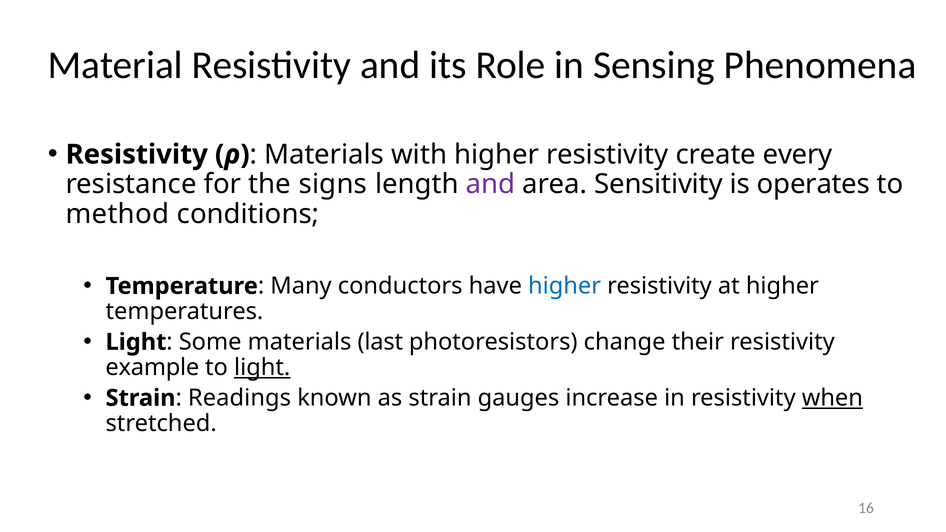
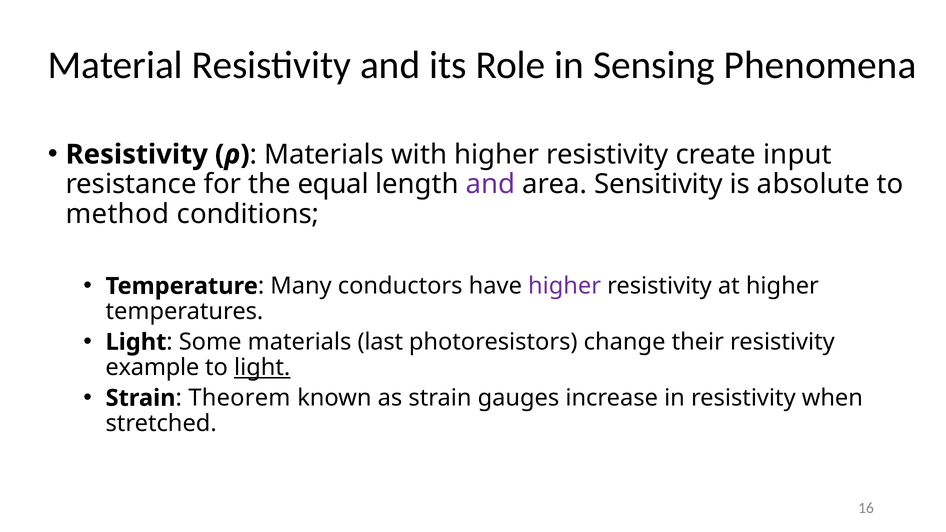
every: every -> input
signs: signs -> equal
operates: operates -> absolute
higher at (565, 286) colour: blue -> purple
Readings: Readings -> Theorem
when underline: present -> none
